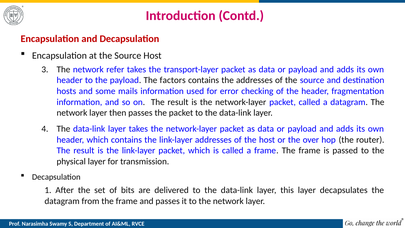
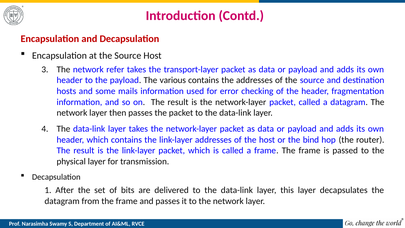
factors: factors -> various
over: over -> bind
